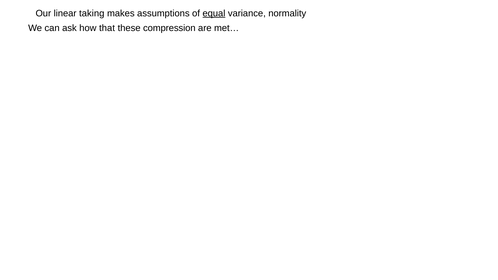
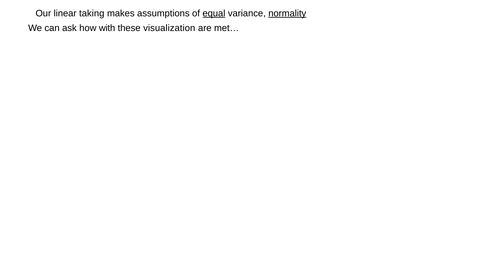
normality underline: none -> present
that: that -> with
compression: compression -> visualization
